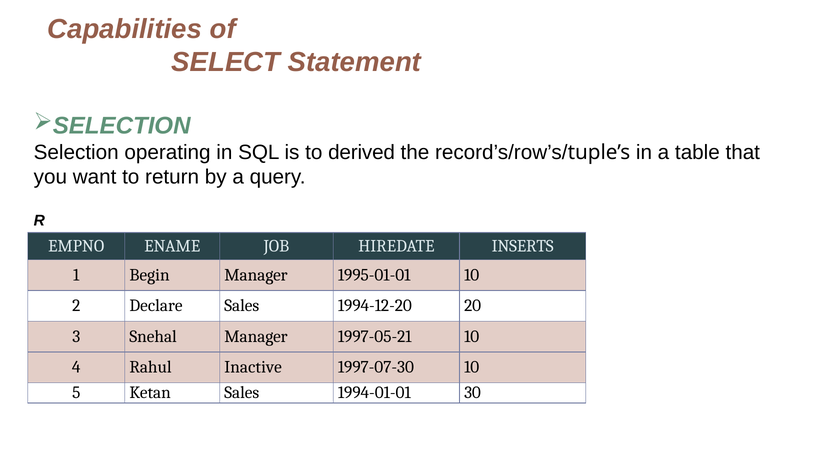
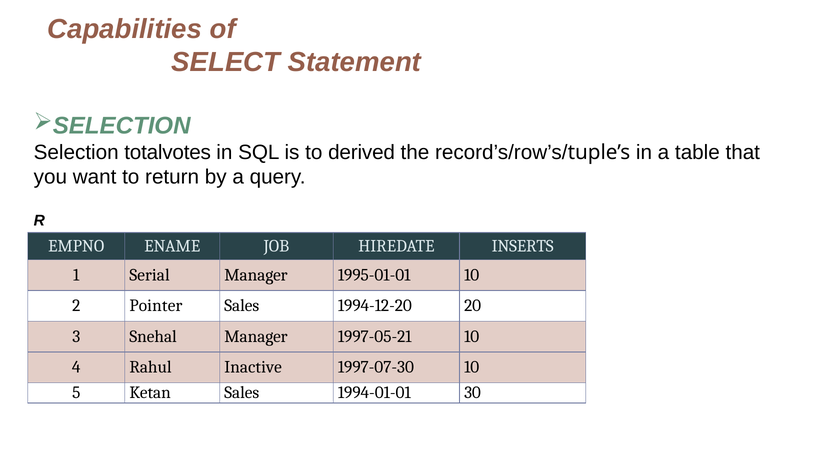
operating: operating -> totalvotes
Begin: Begin -> Serial
Declare: Declare -> Pointer
